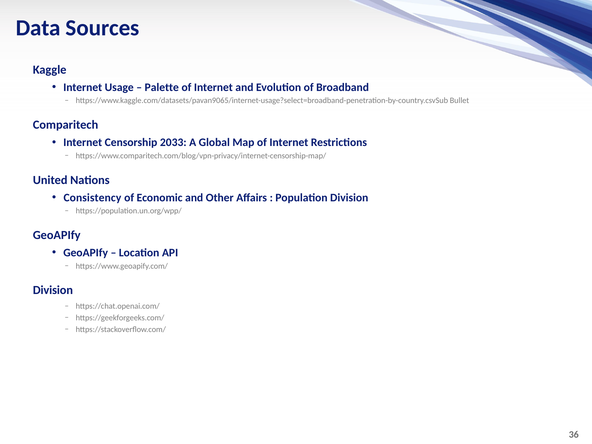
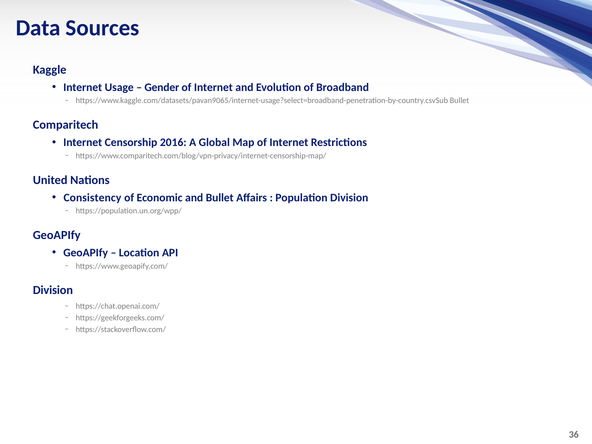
Palette: Palette -> Gender
2033: 2033 -> 2016
and Other: Other -> Bullet
